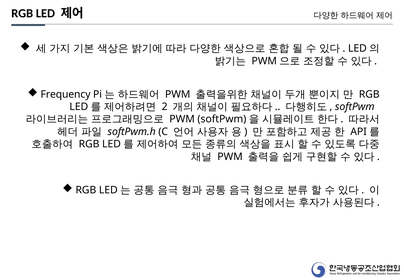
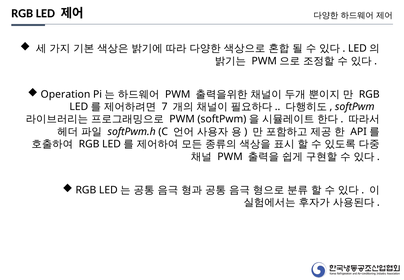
Frequency: Frequency -> Operation
2: 2 -> 7
